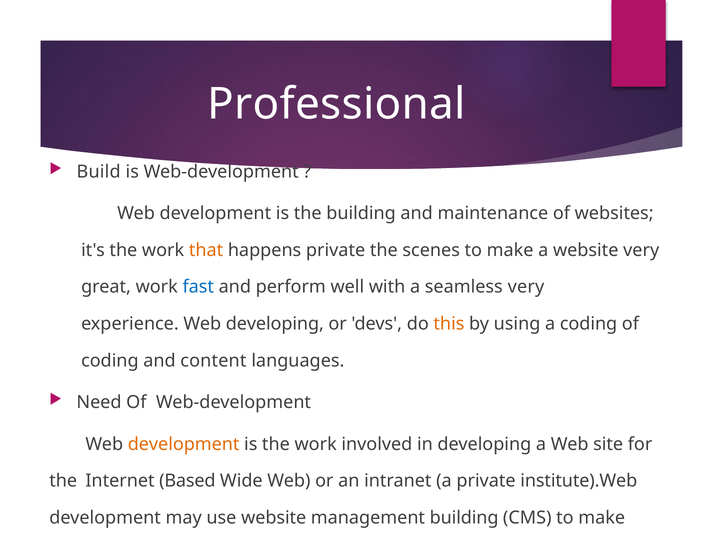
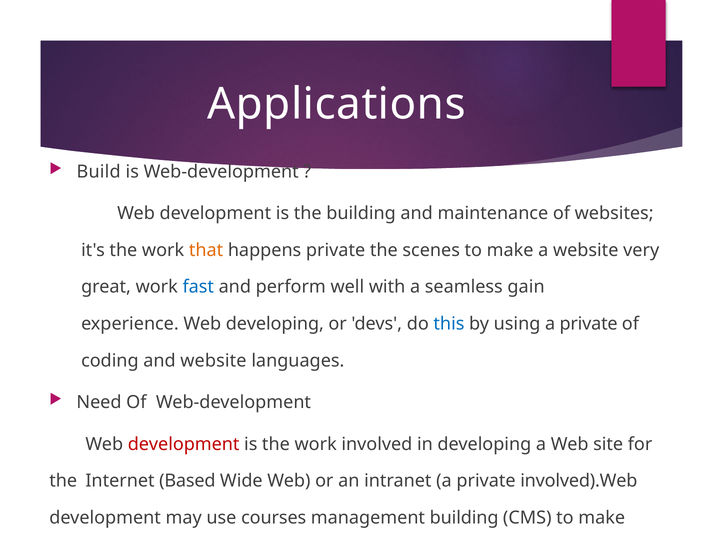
Professional: Professional -> Applications
seamless very: very -> gain
this colour: orange -> blue
using a coding: coding -> private
and content: content -> website
development at (184, 445) colour: orange -> red
institute).Web: institute).Web -> involved).Web
use website: website -> courses
